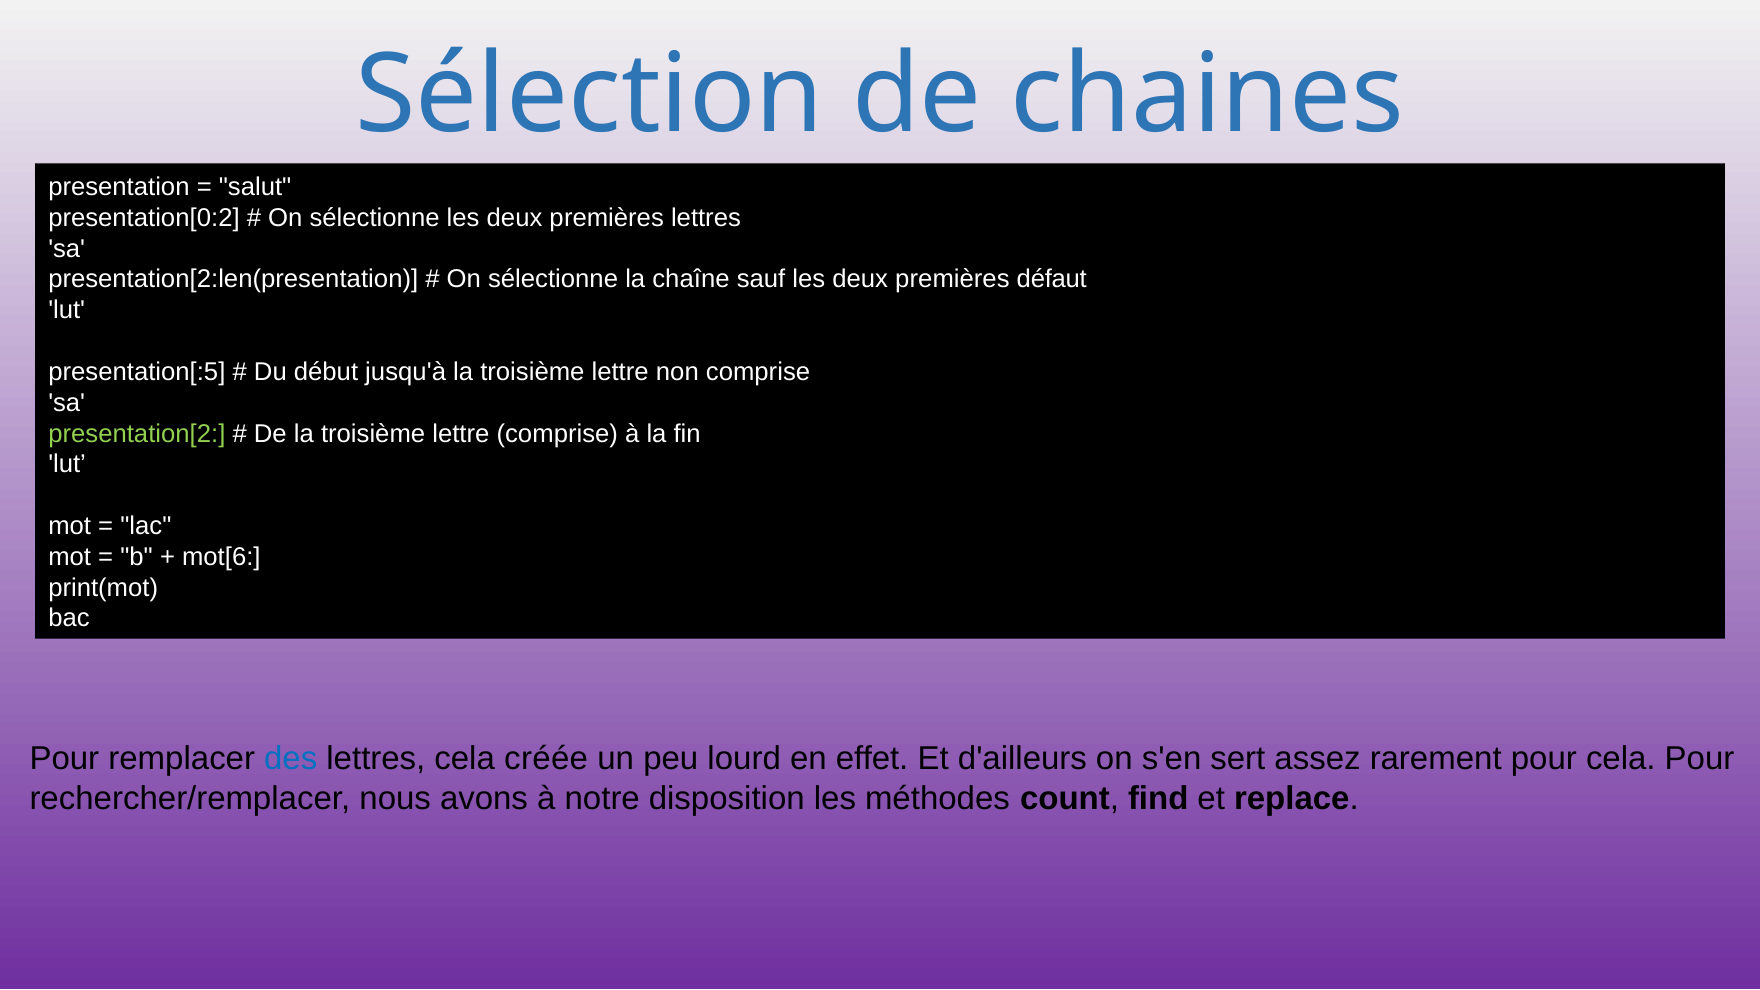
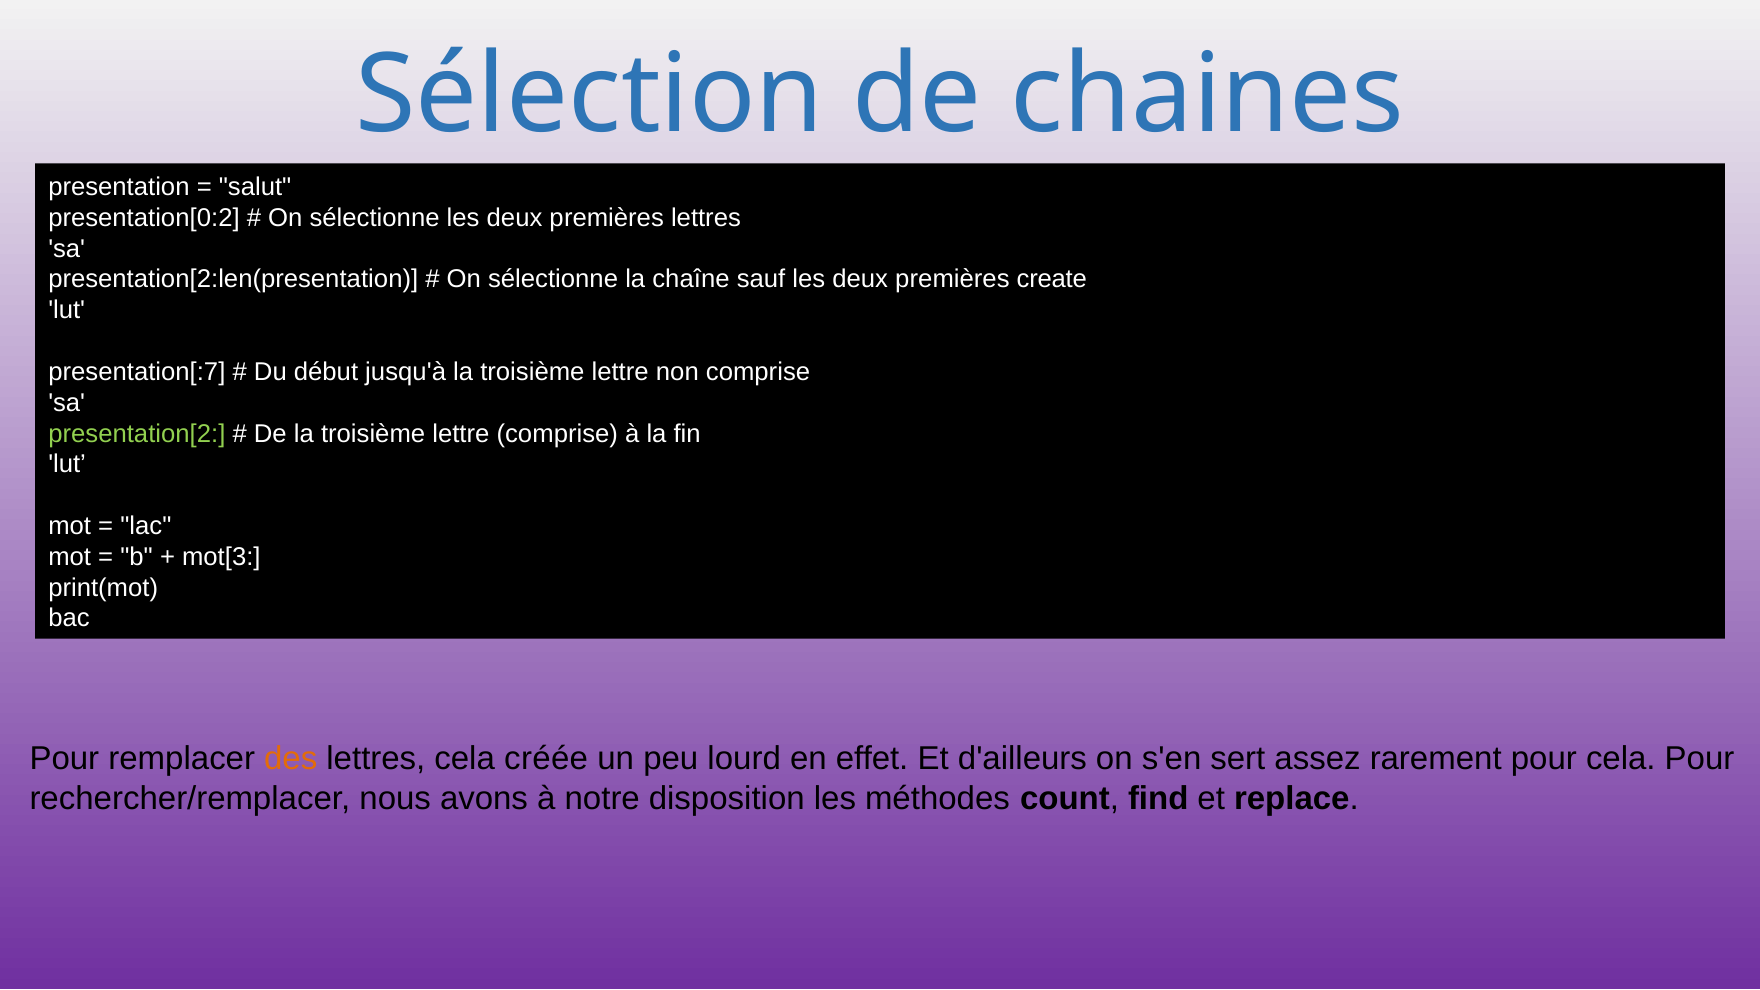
défaut: défaut -> create
presentation[:5: presentation[:5 -> presentation[:7
mot[6: mot[6 -> mot[3
des colour: blue -> orange
